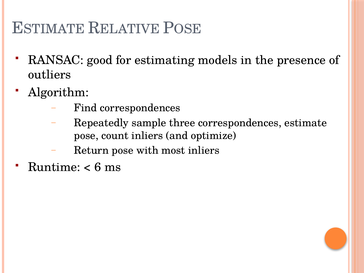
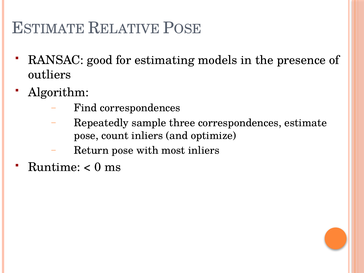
6: 6 -> 0
